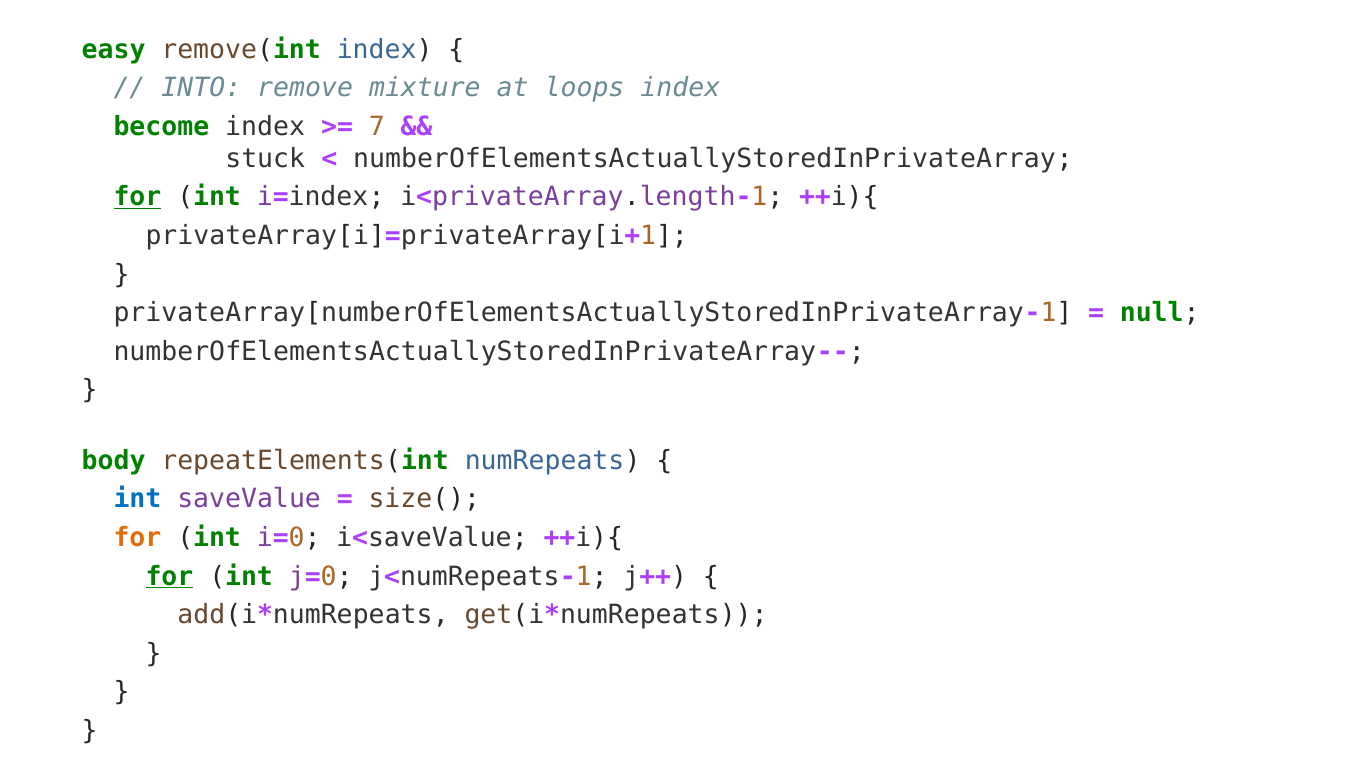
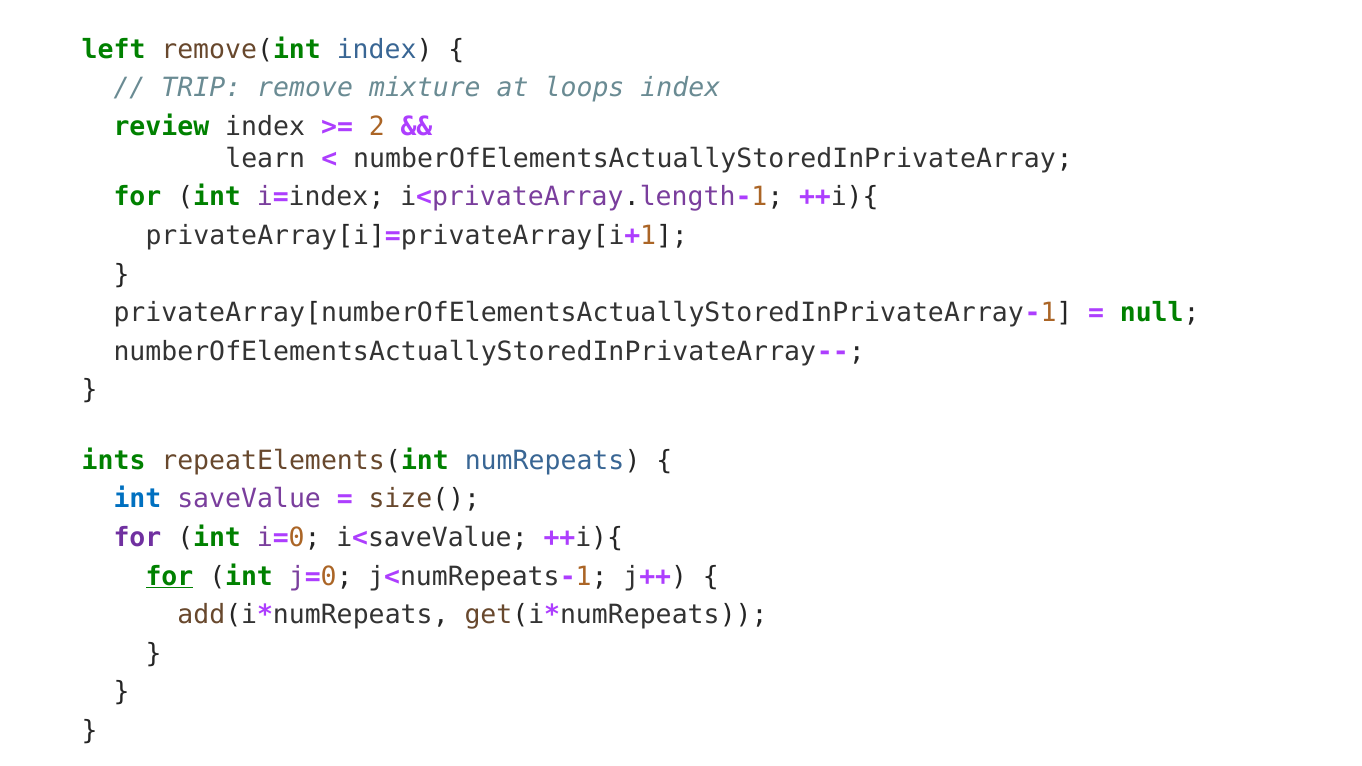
easy: easy -> left
INTO: INTO -> TRIP
become: become -> review
7: 7 -> 2
stuck: stuck -> learn
for at (137, 197) underline: present -> none
body: body -> ints
for at (137, 538) colour: orange -> purple
